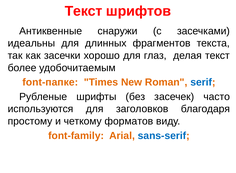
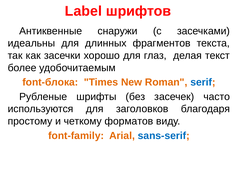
Текст at (84, 11): Текст -> Label
font-папке: font-папке -> font-блока
